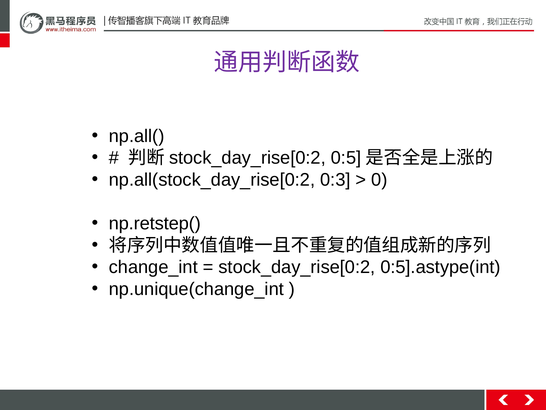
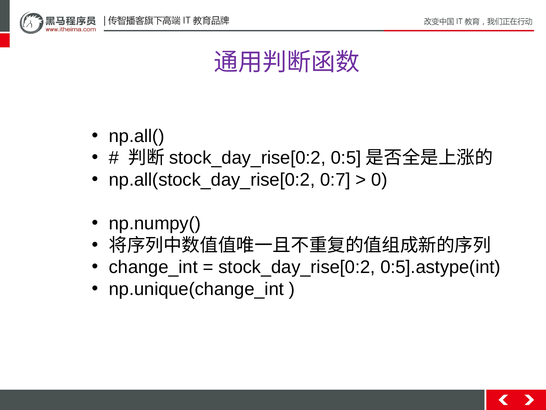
0:3: 0:3 -> 0:7
np.retstep(: np.retstep( -> np.numpy(
